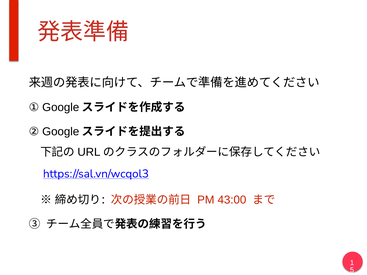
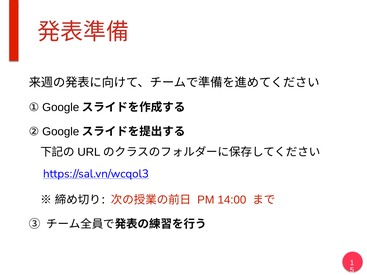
43:00: 43:00 -> 14:00
